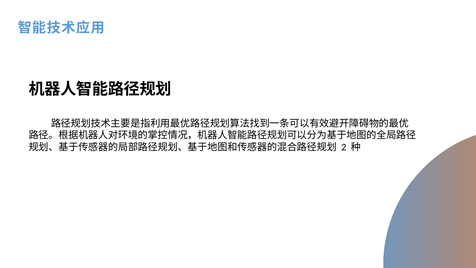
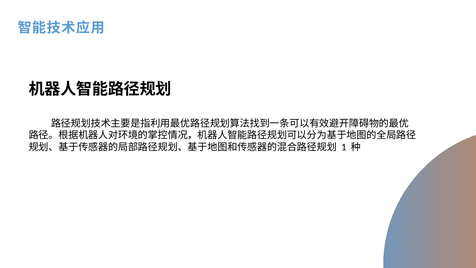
2: 2 -> 1
